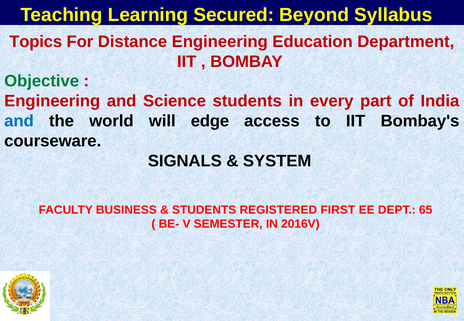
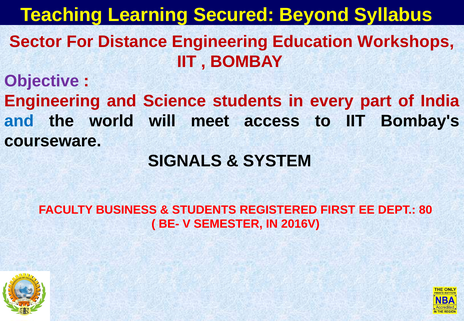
Topics: Topics -> Sector
Department: Department -> Workshops
Objective colour: green -> purple
edge: edge -> meet
65: 65 -> 80
